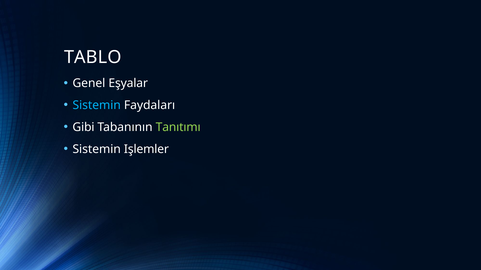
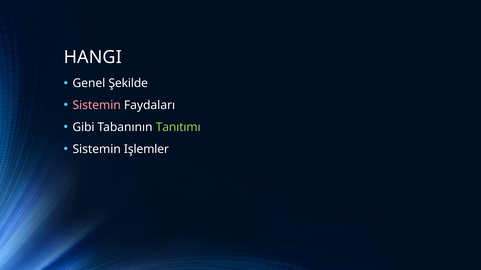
TABLO: TABLO -> HANGI
Eşyalar: Eşyalar -> Şekilde
Sistemin at (97, 105) colour: light blue -> pink
